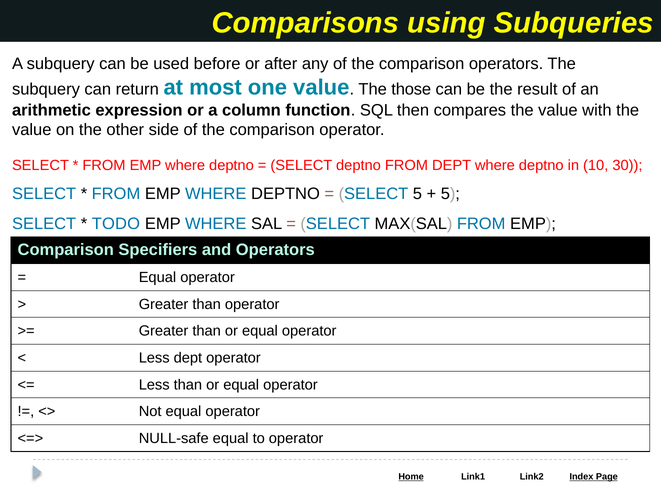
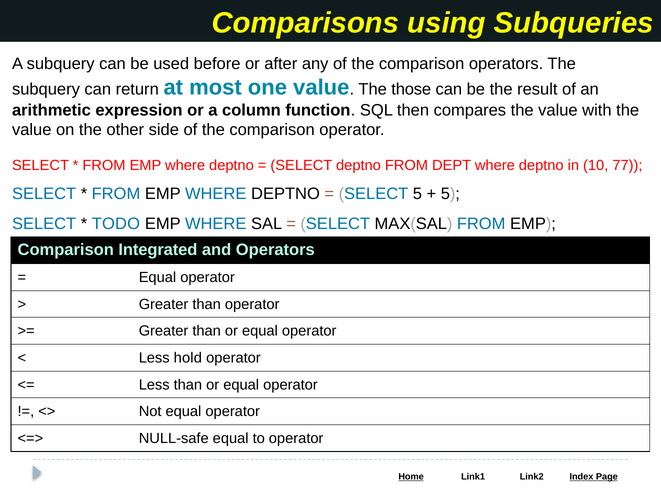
30: 30 -> 77
Specifiers: Specifiers -> Integrated
Less dept: dept -> hold
